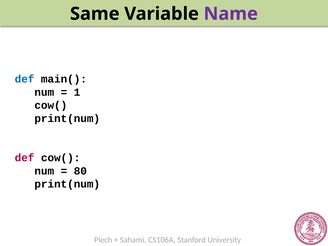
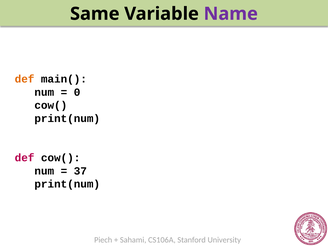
def at (25, 79) colour: blue -> orange
1: 1 -> 0
80: 80 -> 37
